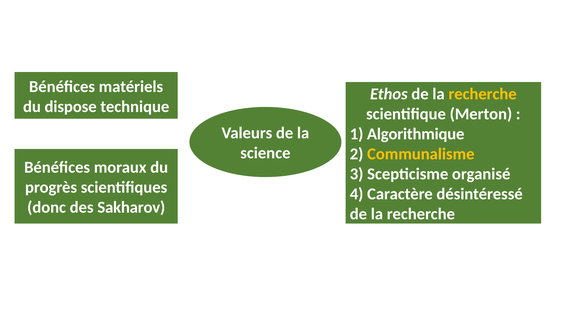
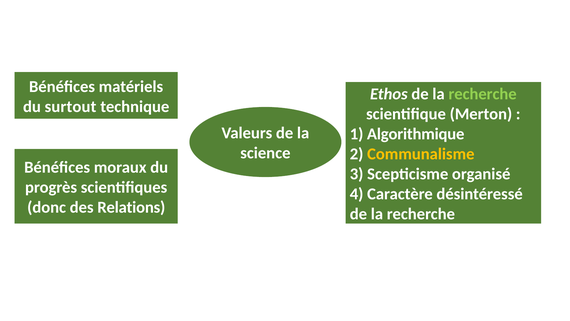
recherche at (483, 94) colour: yellow -> light green
dispose: dispose -> surtout
Sakharov: Sakharov -> Relations
